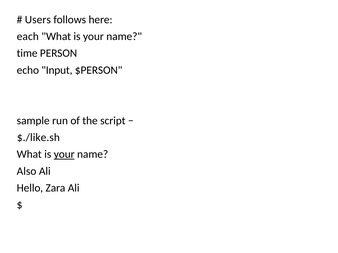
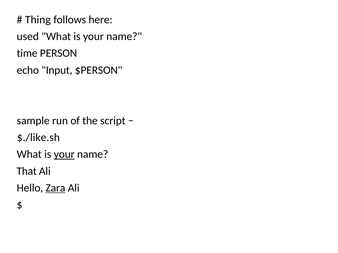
Users: Users -> Thing
each: each -> used
Also: Also -> That
Zara underline: none -> present
